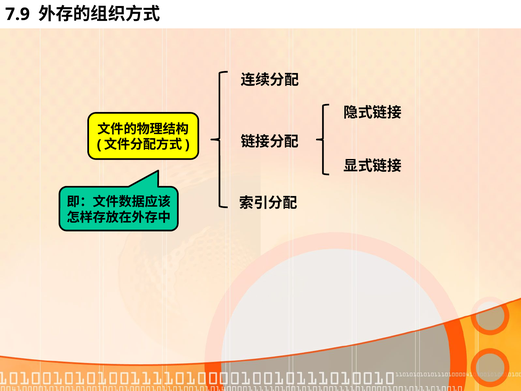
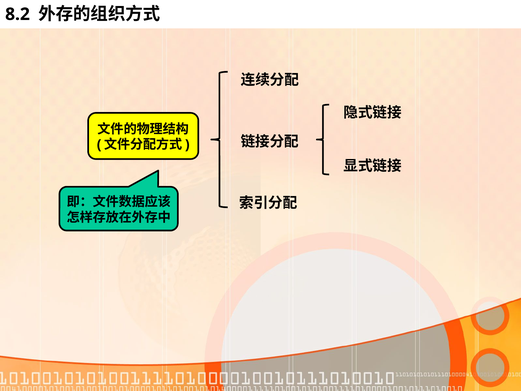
7.9: 7.9 -> 8.2
